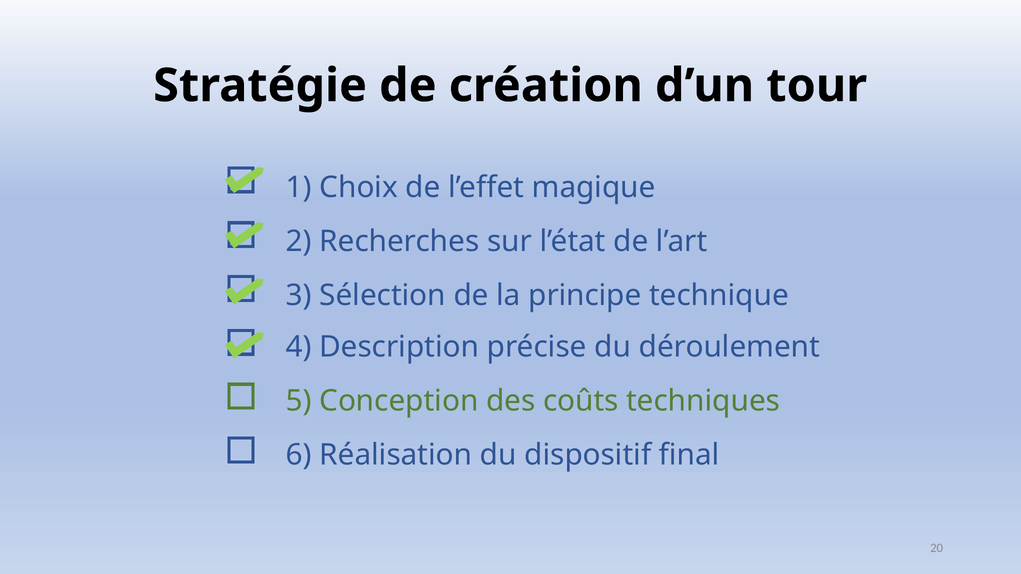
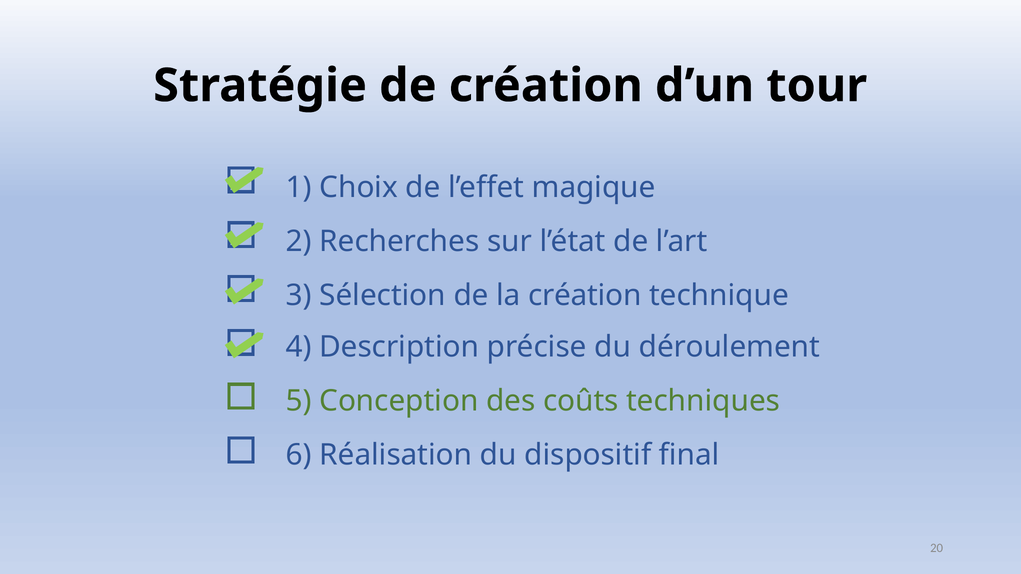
la principe: principe -> création
